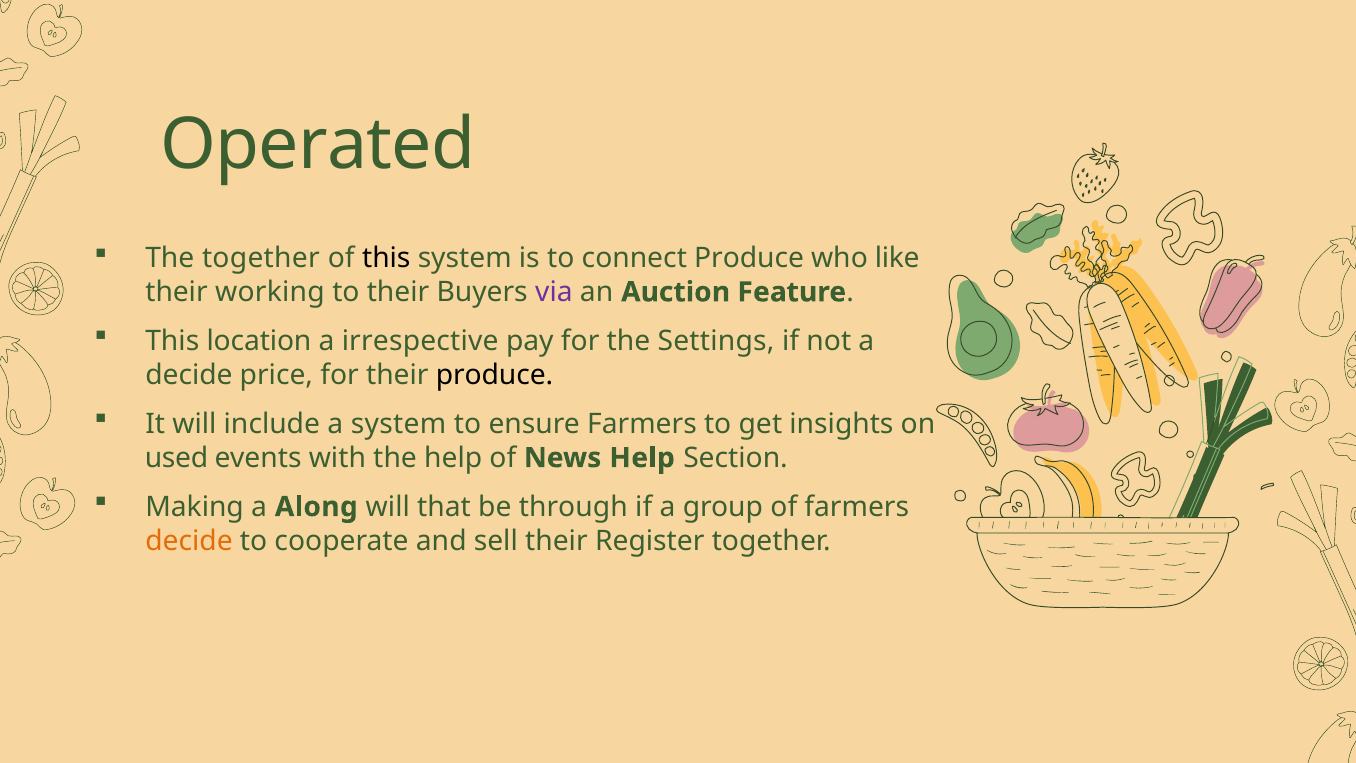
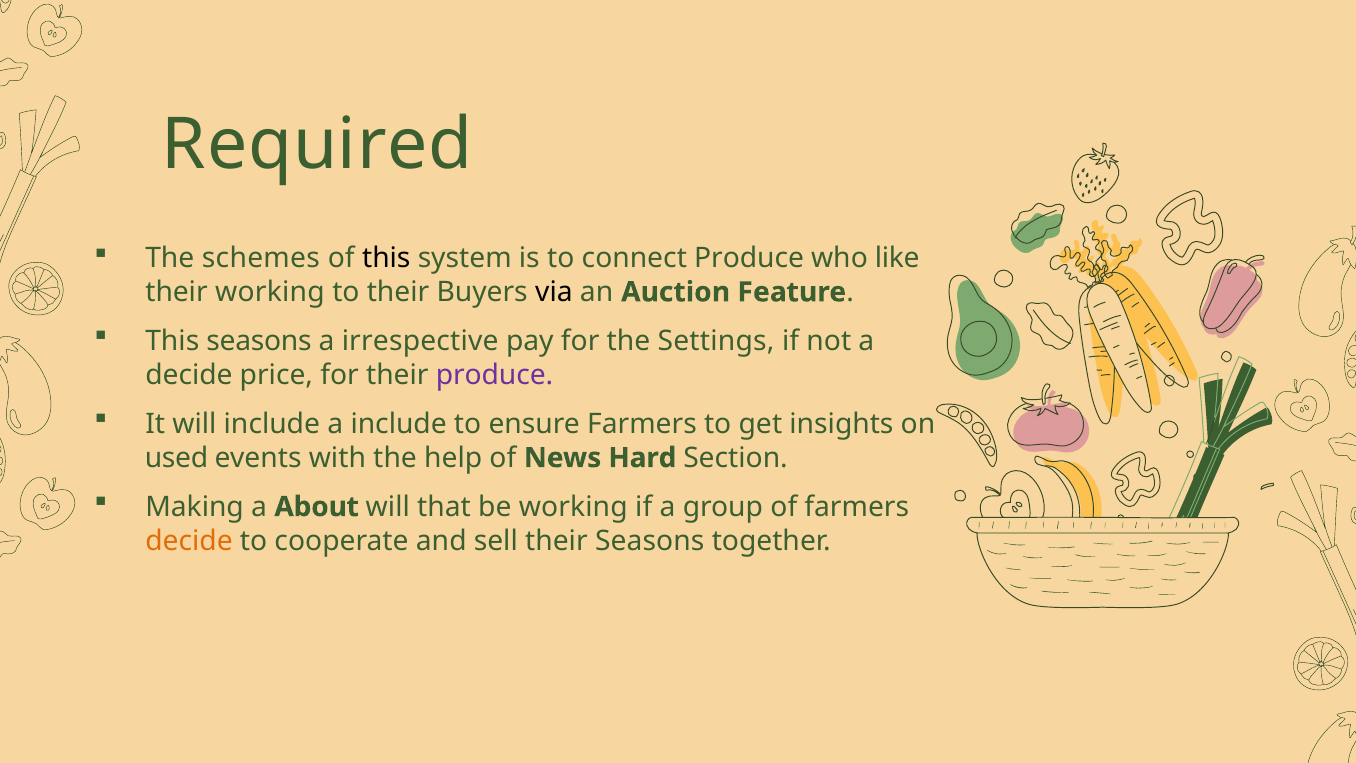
Operated: Operated -> Required
The together: together -> schemes
via colour: purple -> black
This location: location -> seasons
produce at (495, 375) colour: black -> purple
a system: system -> include
News Help: Help -> Hard
Along: Along -> About
be through: through -> working
their Register: Register -> Seasons
